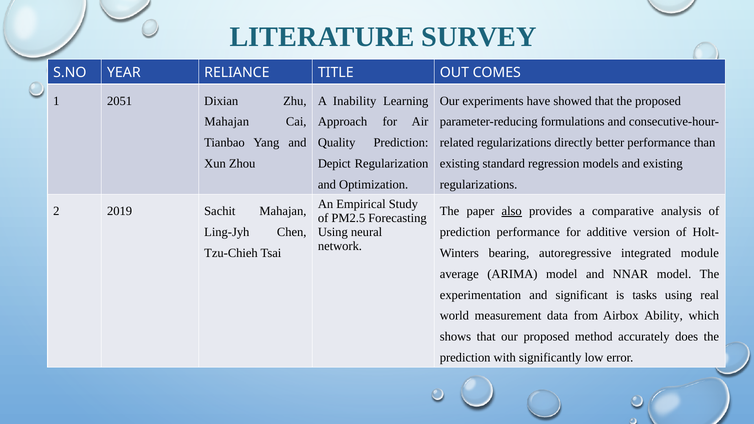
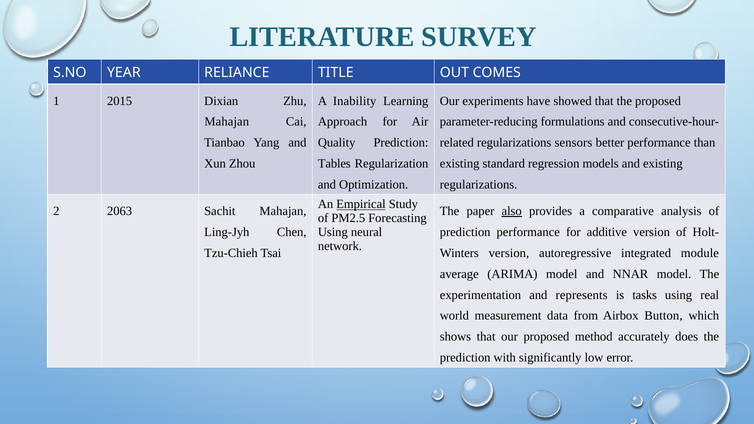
2051: 2051 -> 2015
directly: directly -> sensors
Depict: Depict -> Tables
Empirical underline: none -> present
2019: 2019 -> 2063
bearing at (509, 253): bearing -> version
significant: significant -> represents
Ability: Ability -> Button
